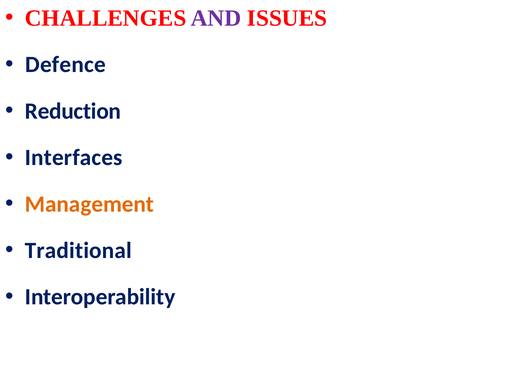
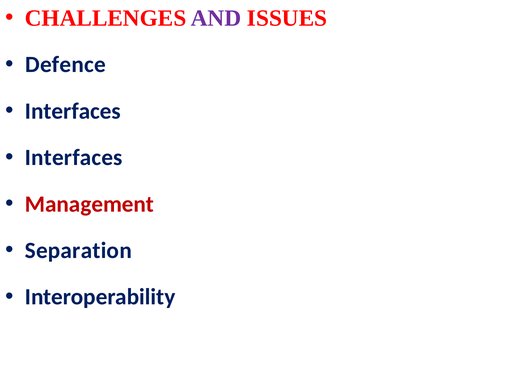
Reduction at (73, 111): Reduction -> Interfaces
Management colour: orange -> red
Traditional: Traditional -> Separation
